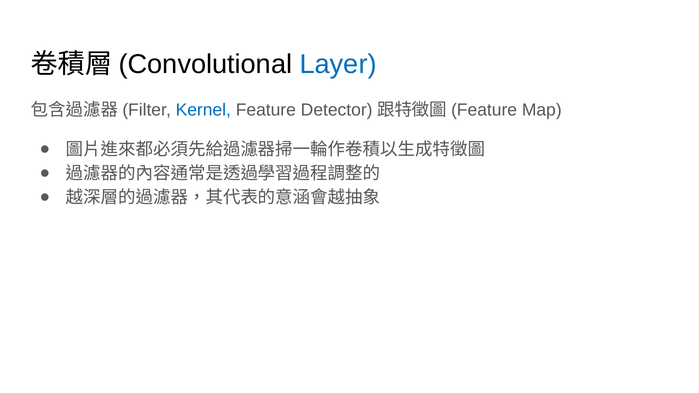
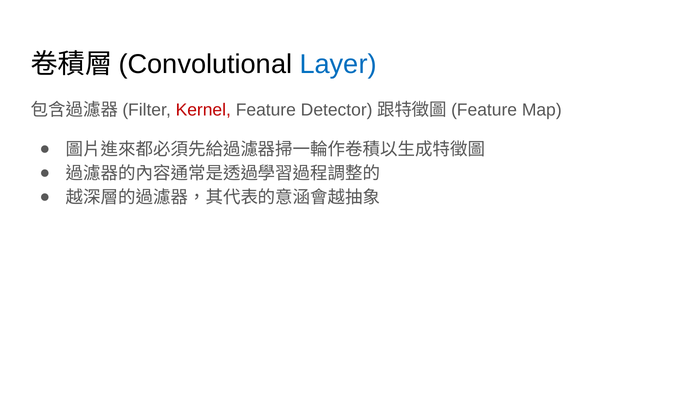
Kernel colour: blue -> red
